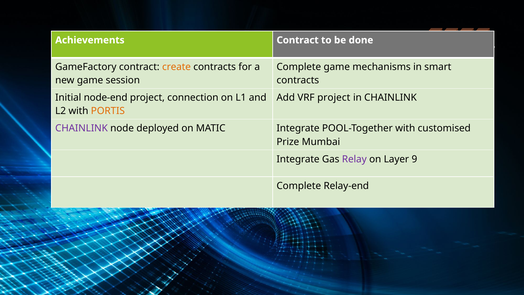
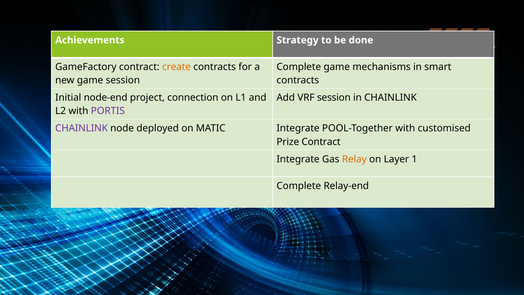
Achievements Contract: Contract -> Strategy
VRF project: project -> session
PORTIS colour: orange -> purple
Prize Mumbai: Mumbai -> Contract
Relay colour: purple -> orange
9: 9 -> 1
